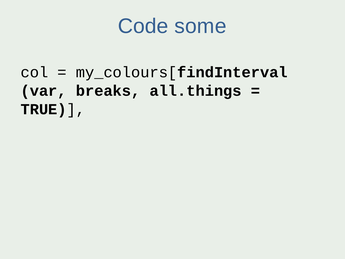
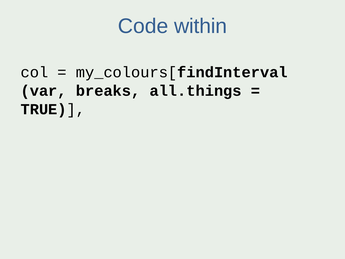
some: some -> within
